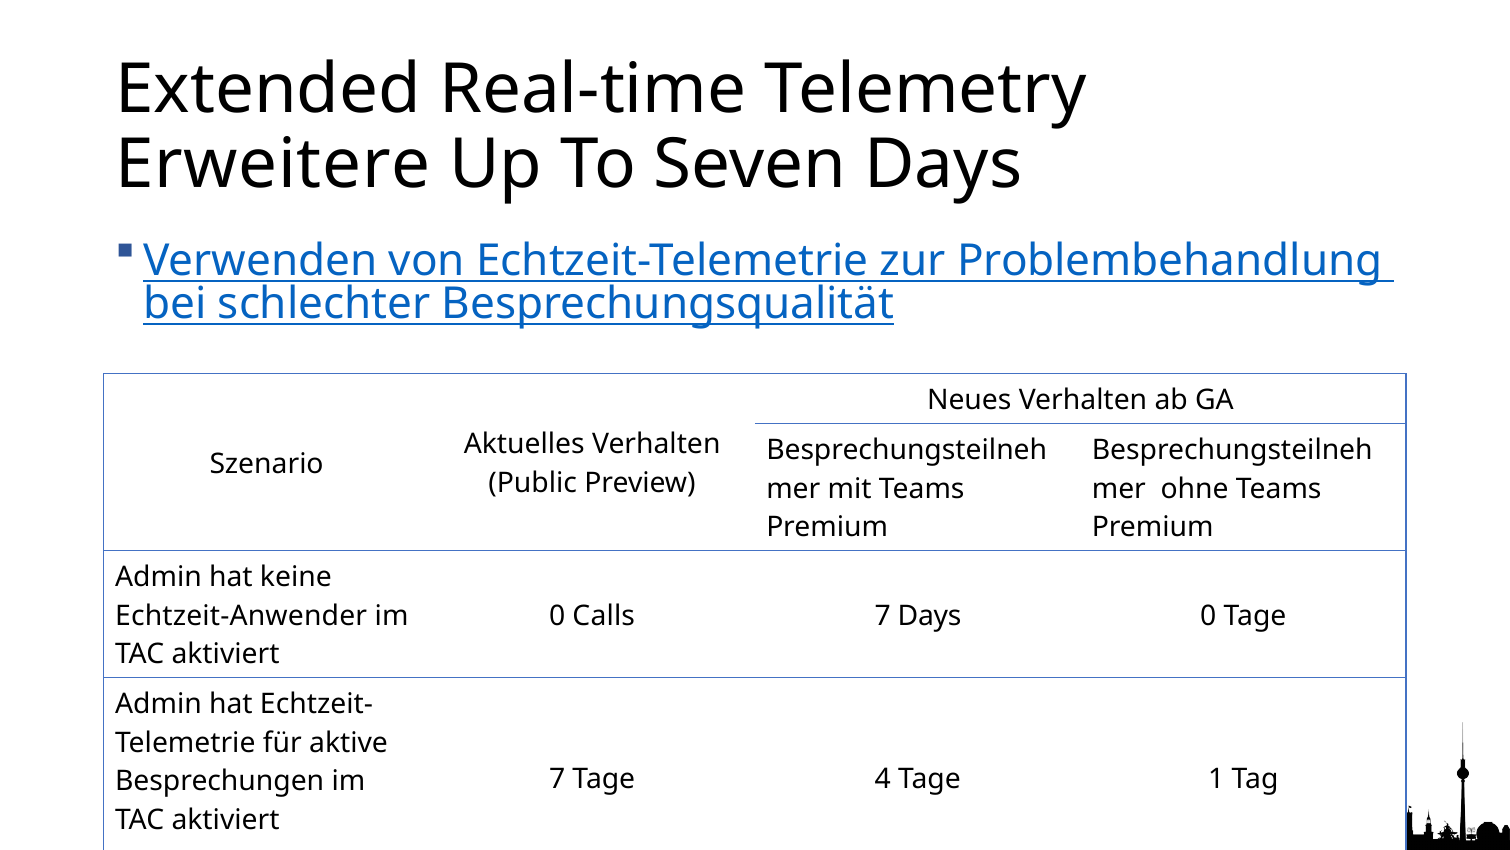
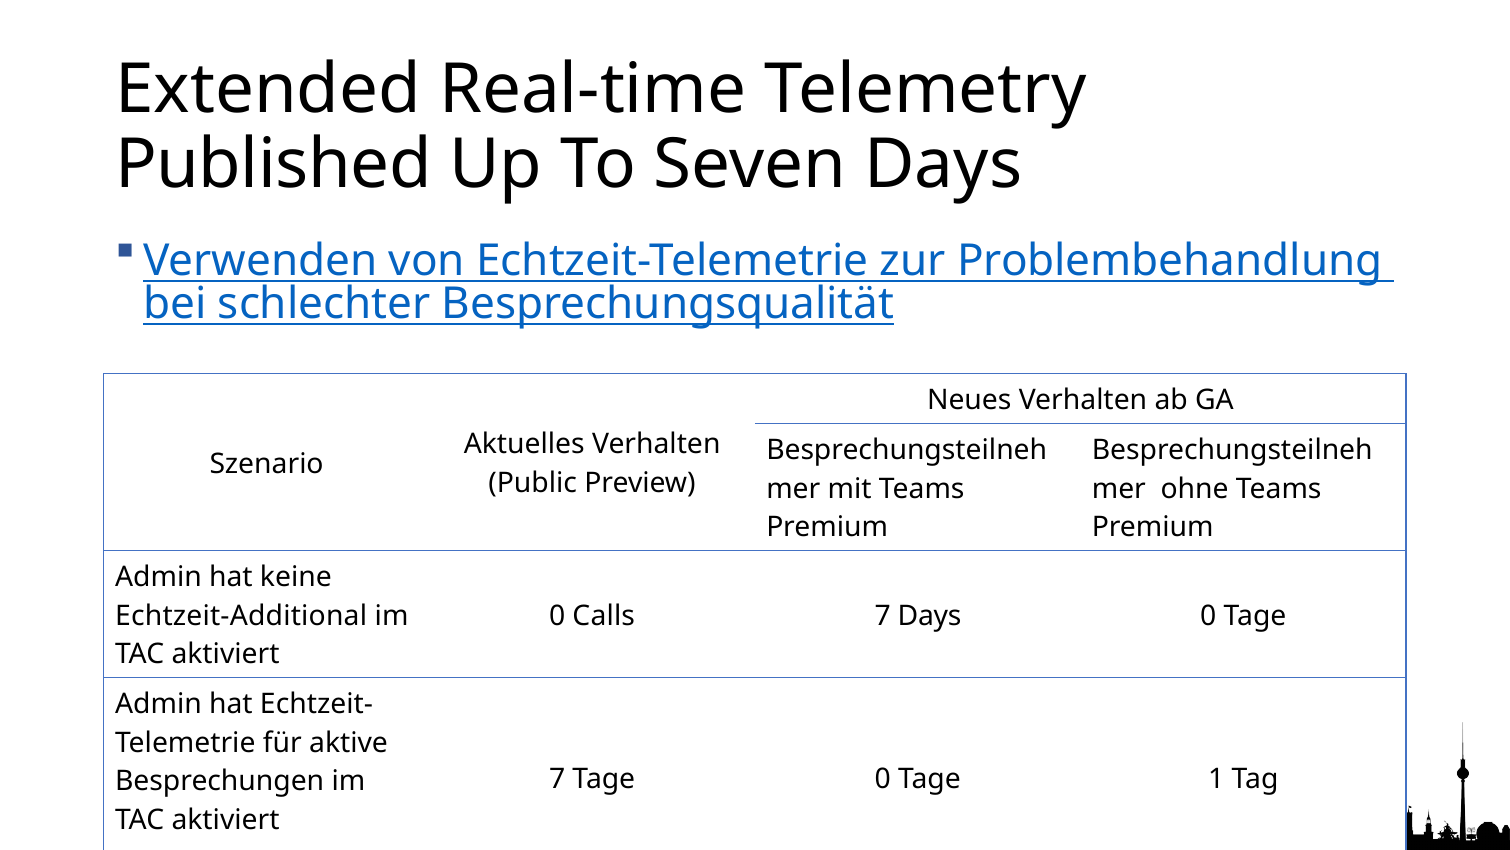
Erweitere: Erweitere -> Published
Echtzeit-Anwender: Echtzeit-Anwender -> Echtzeit-Additional
Tage 4: 4 -> 0
